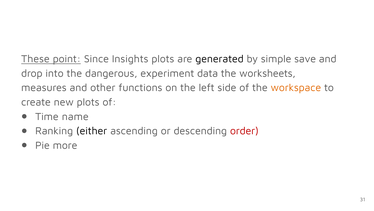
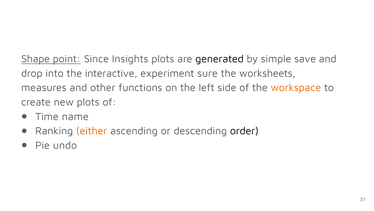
These: These -> Shape
dangerous: dangerous -> interactive
data: data -> sure
either colour: black -> orange
order colour: red -> black
more: more -> undo
